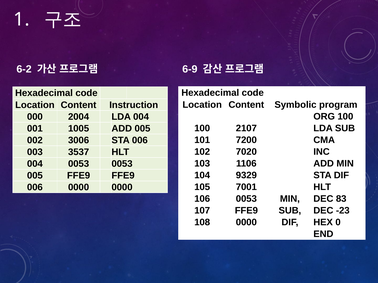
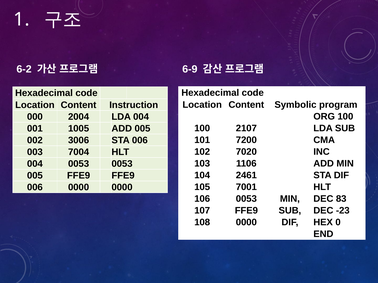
3537: 3537 -> 7004
9329: 9329 -> 2461
